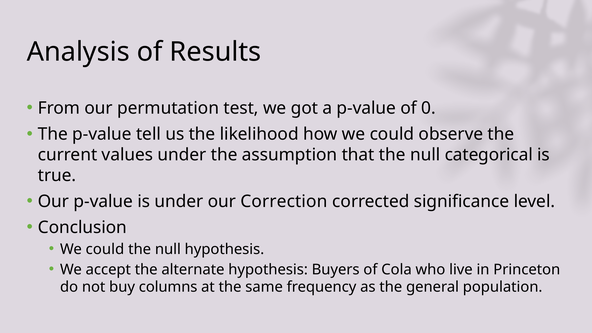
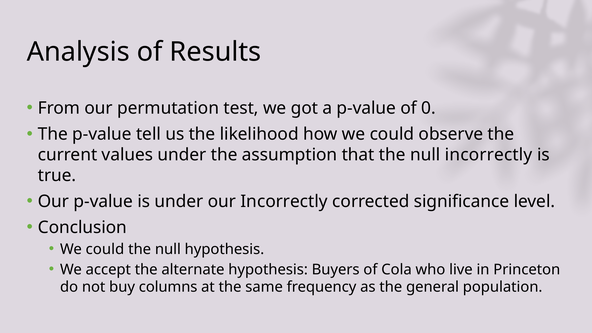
null categorical: categorical -> incorrectly
our Correction: Correction -> Incorrectly
